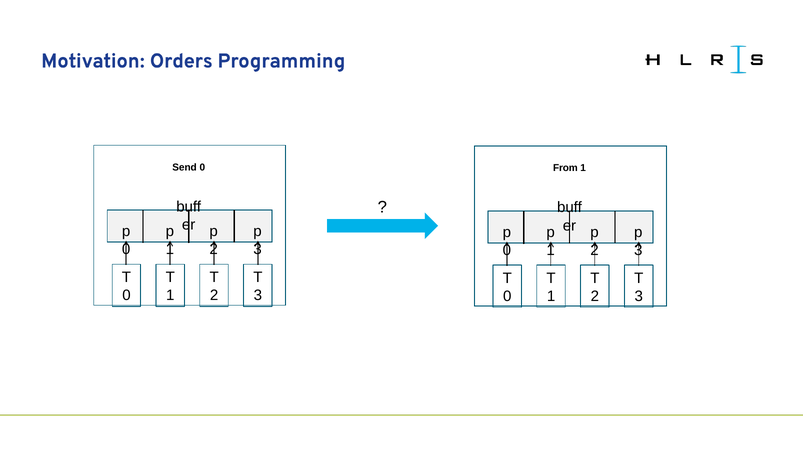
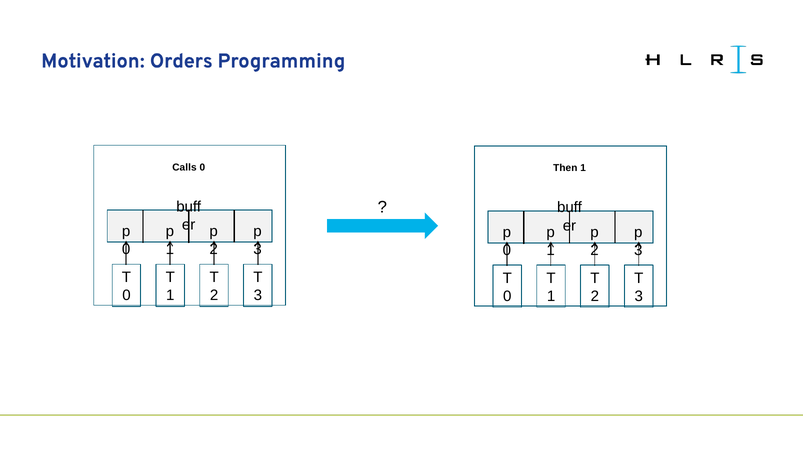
Send: Send -> Calls
From: From -> Then
